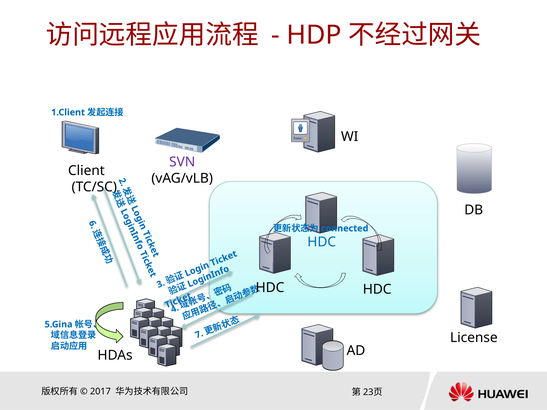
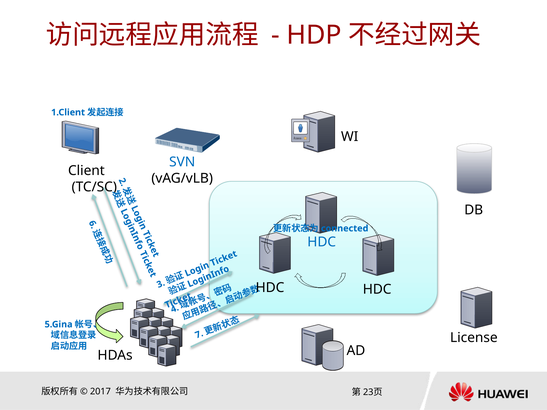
SVN colour: purple -> blue
